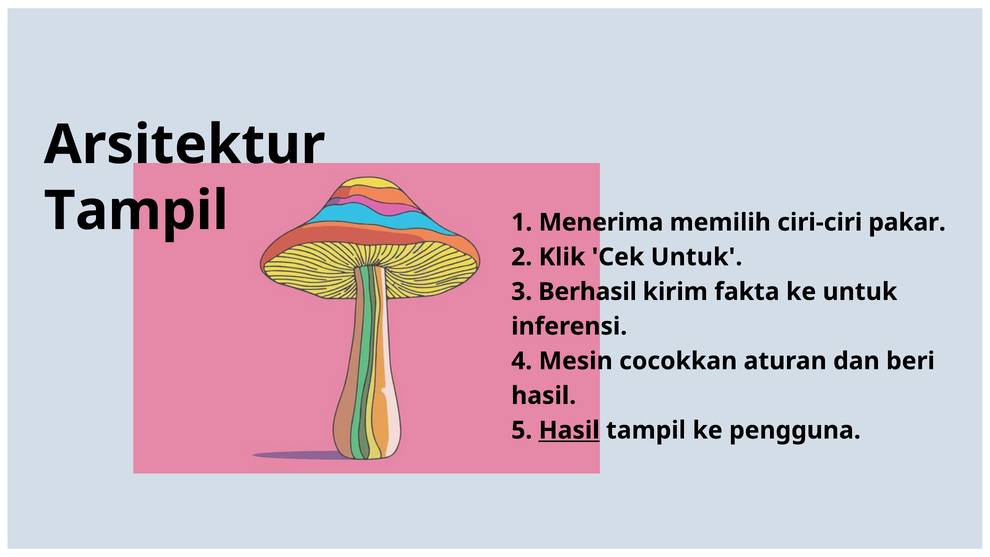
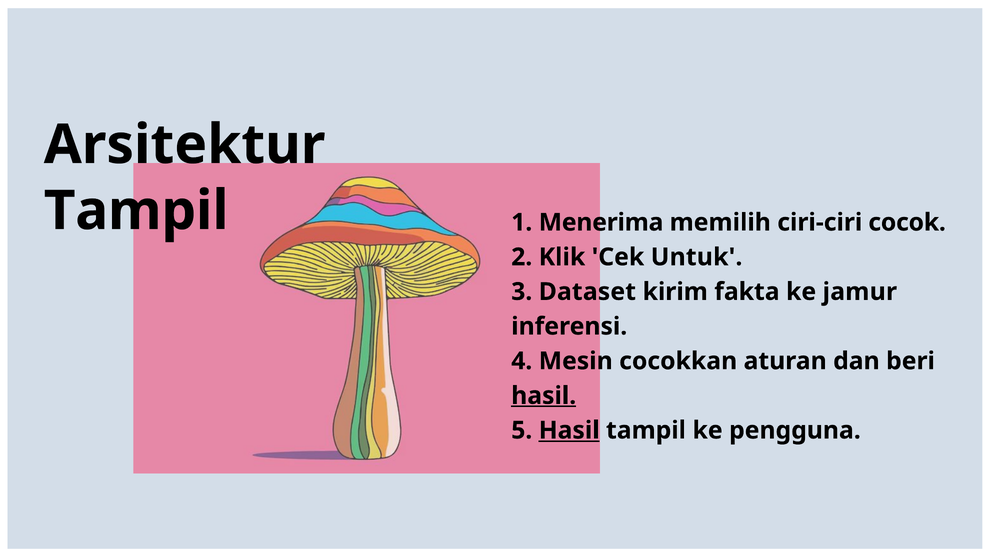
pakar: pakar -> cocok
Berhasil: Berhasil -> Dataset
ke untuk: untuk -> jamur
hasil at (544, 396) underline: none -> present
